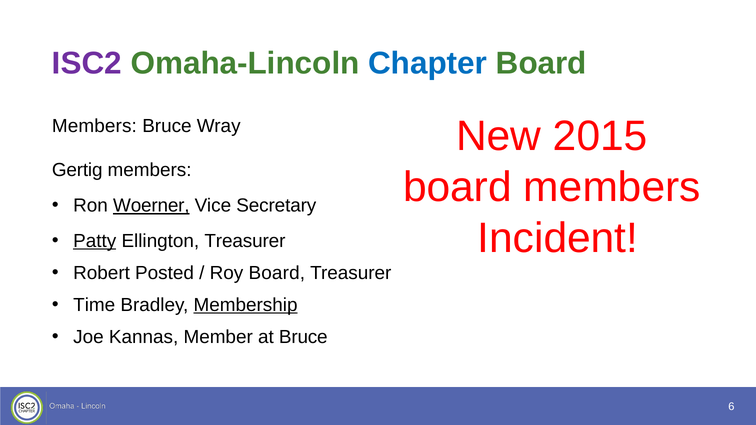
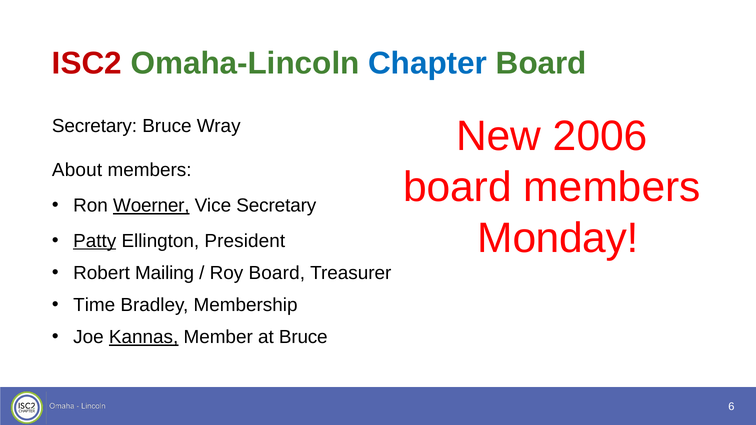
ISC2 colour: purple -> red
2015: 2015 -> 2006
Members at (94, 126): Members -> Secretary
Gertig: Gertig -> About
Incident: Incident -> Monday
Ellington Treasurer: Treasurer -> President
Posted: Posted -> Mailing
Membership underline: present -> none
Kannas underline: none -> present
